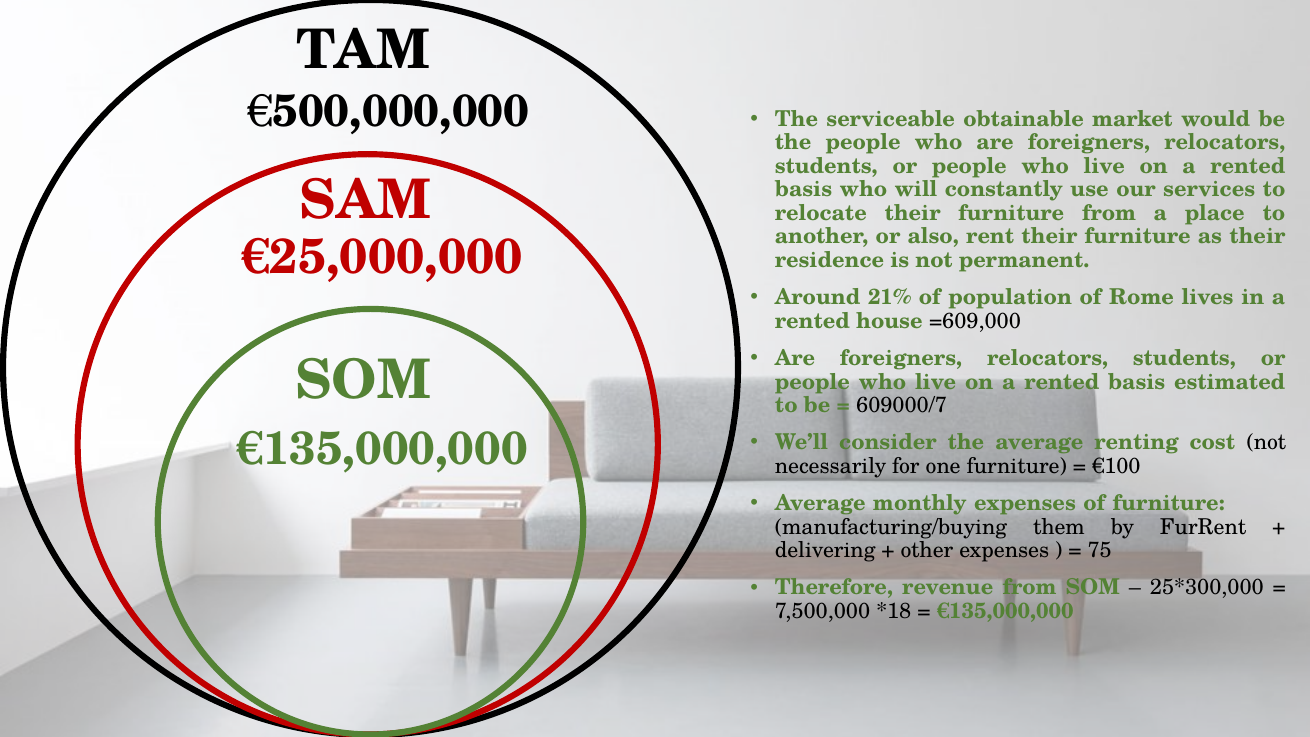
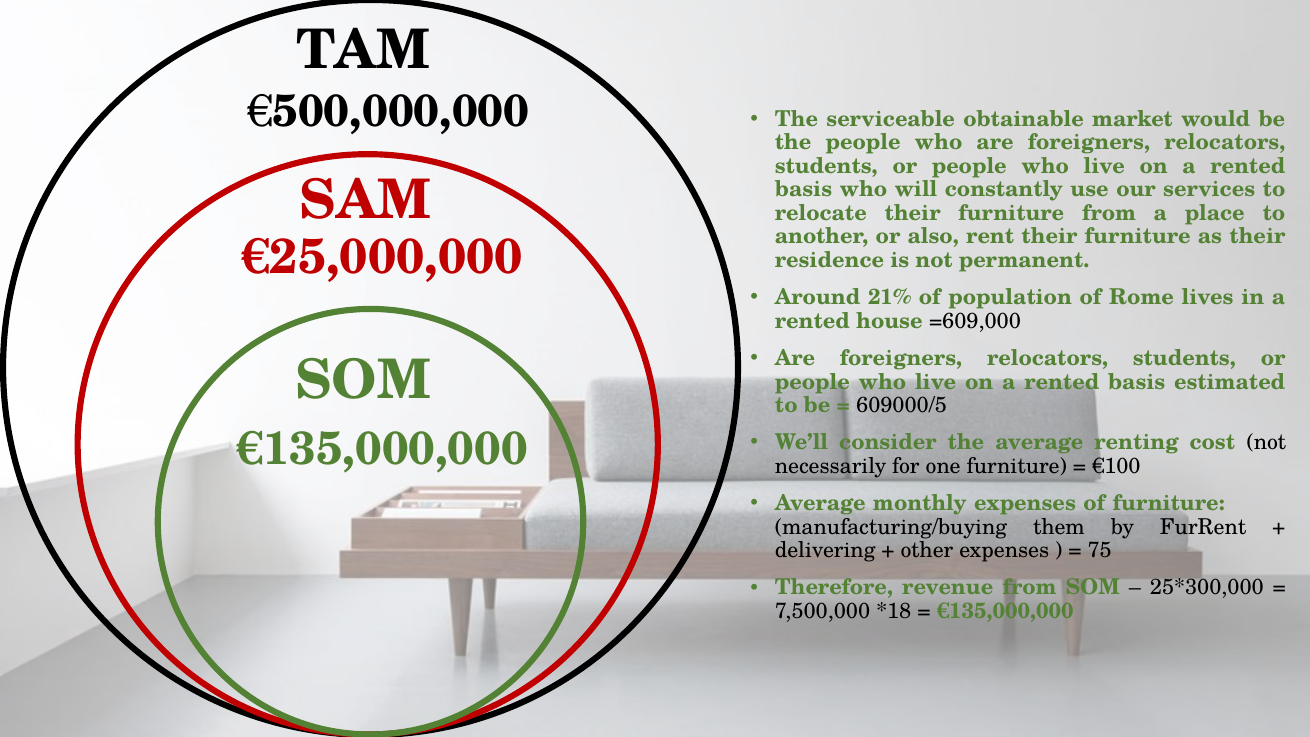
609000/7: 609000/7 -> 609000/5
